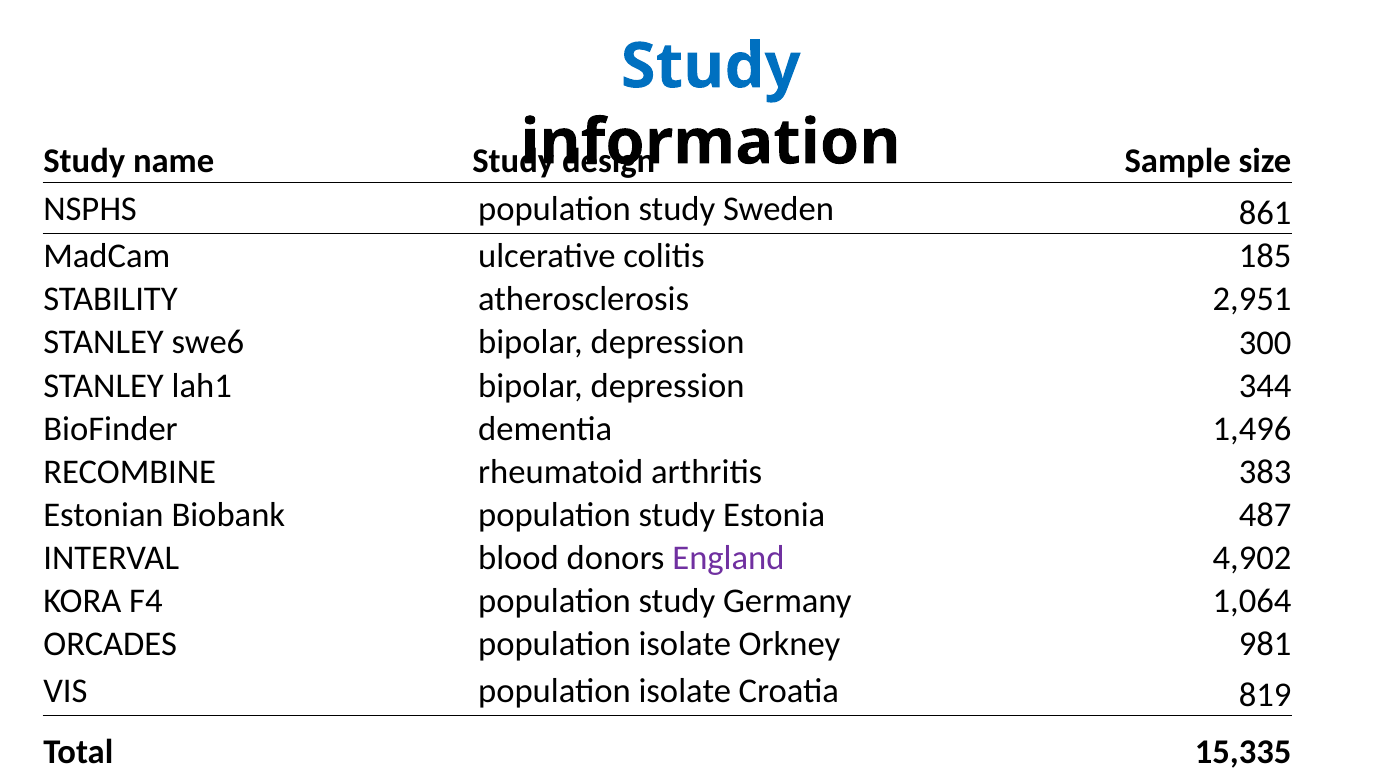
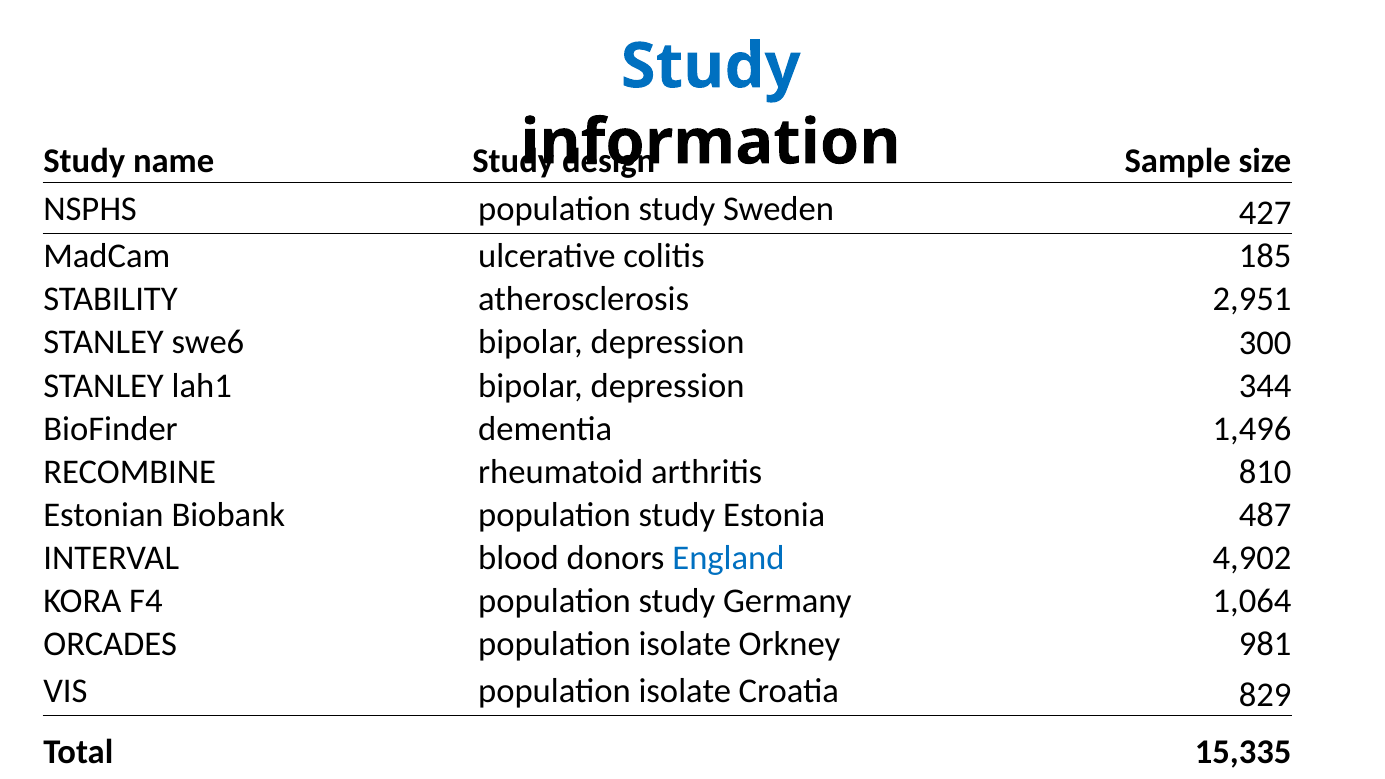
861: 861 -> 427
383: 383 -> 810
England colour: purple -> blue
819: 819 -> 829
